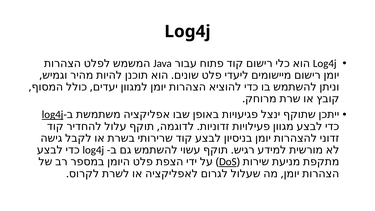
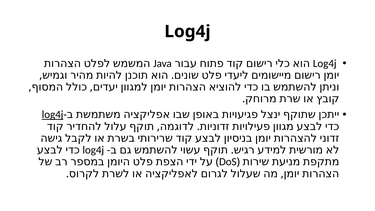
DoS underline: present -> none
